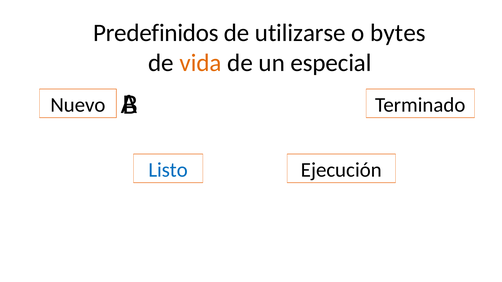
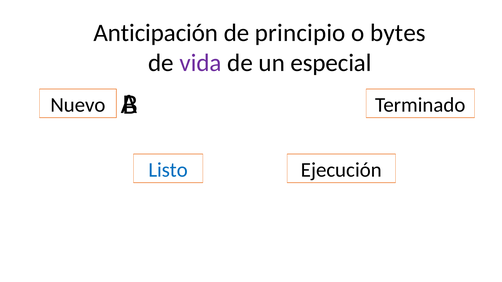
Predefinidos: Predefinidos -> Anticipación
utilizarse: utilizarse -> principio
vida colour: orange -> purple
